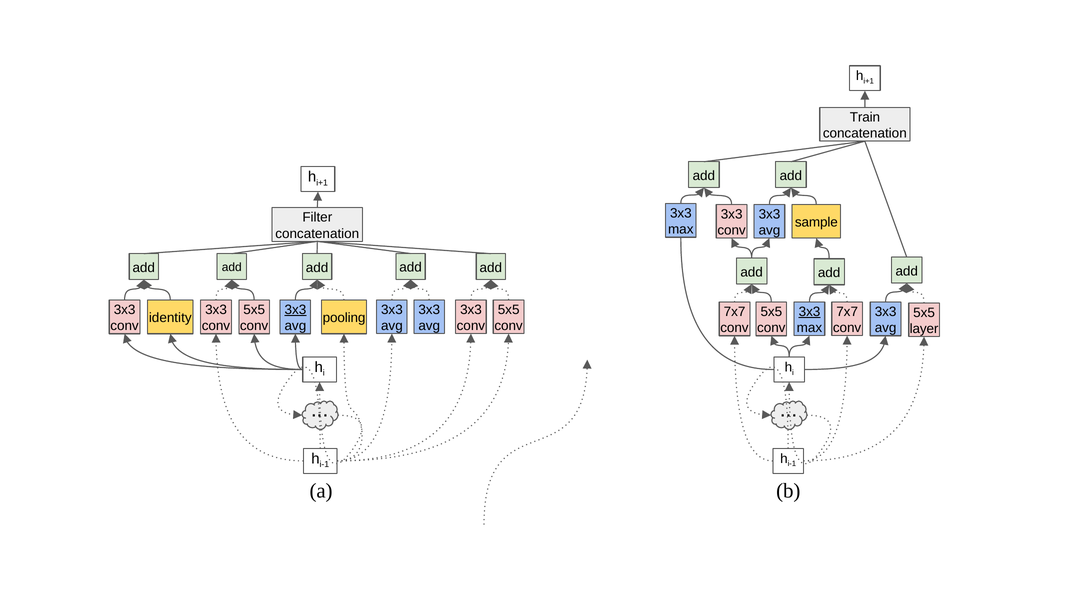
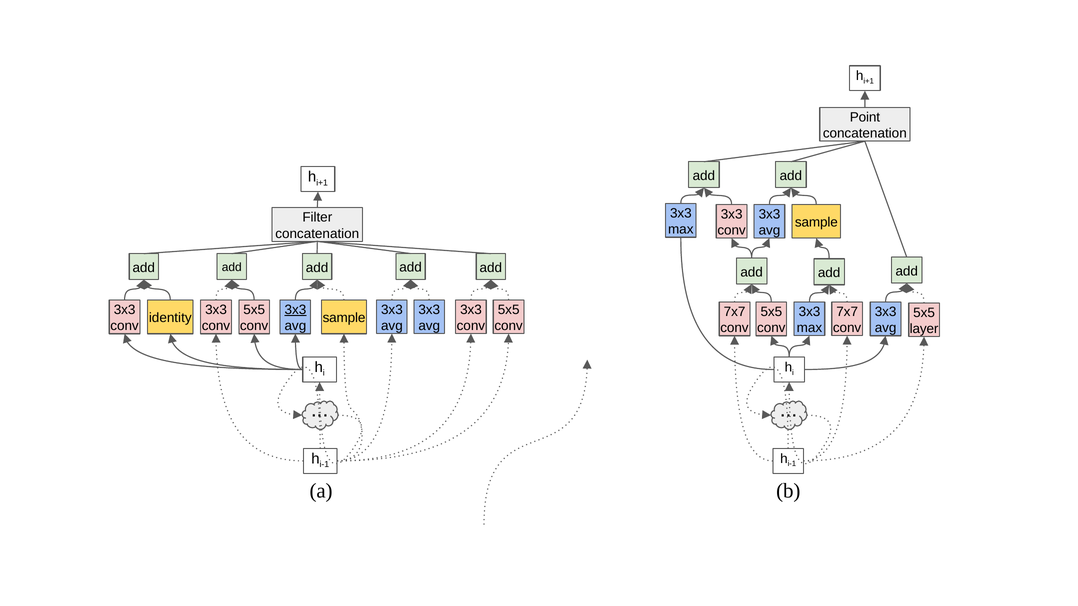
Train: Train -> Point
3x3 at (810, 312) underline: present -> none
pooling at (344, 318): pooling -> sample
